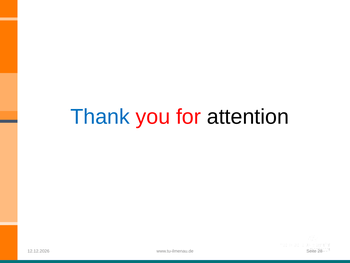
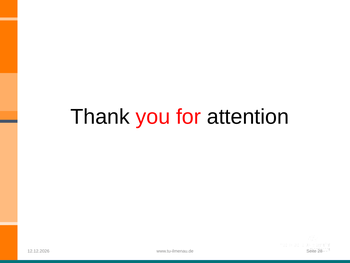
Thank colour: blue -> black
